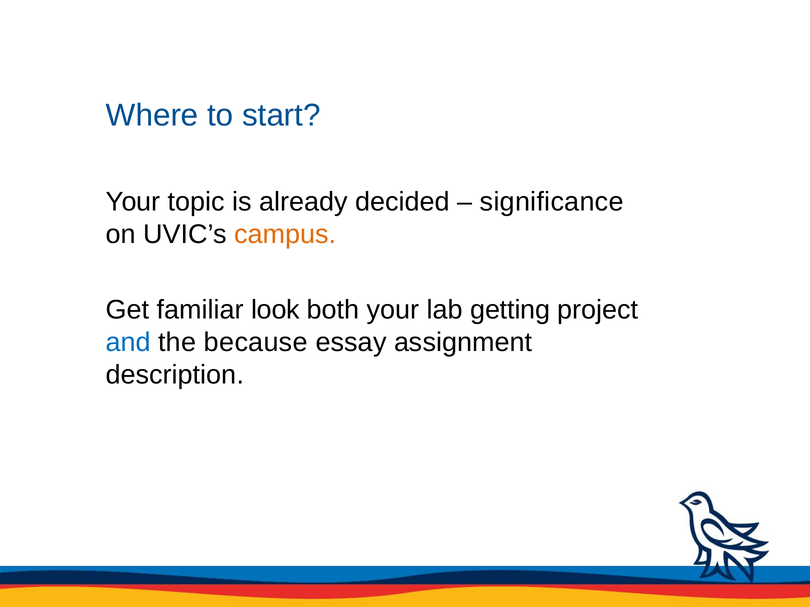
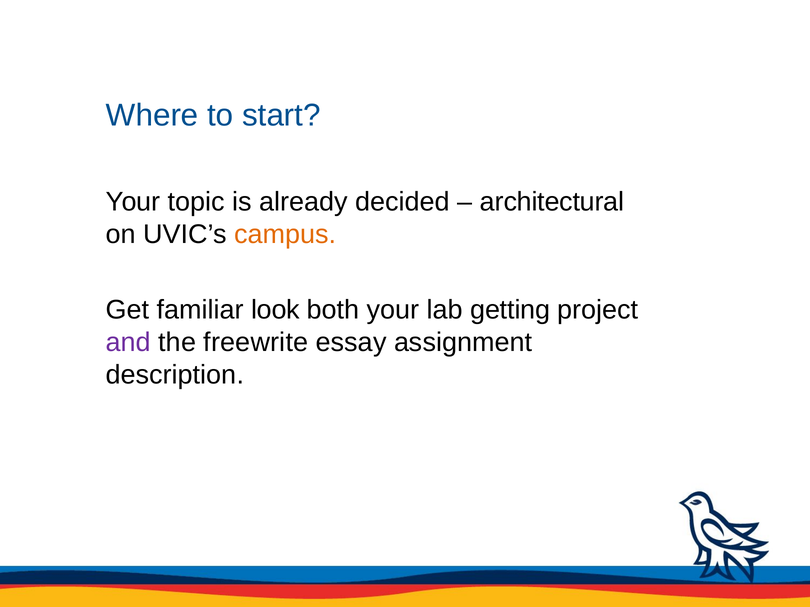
significance: significance -> architectural
and colour: blue -> purple
because: because -> freewrite
